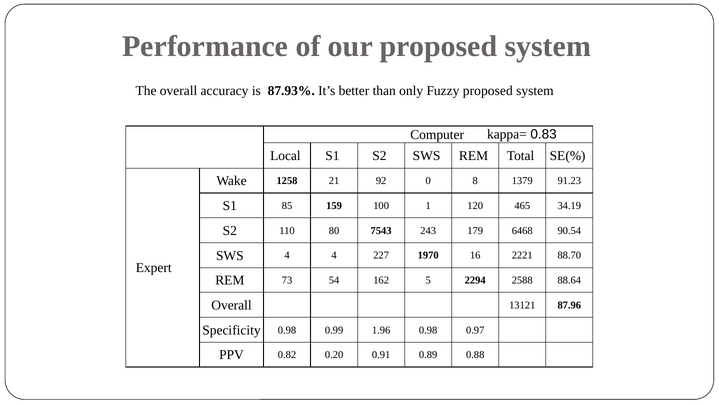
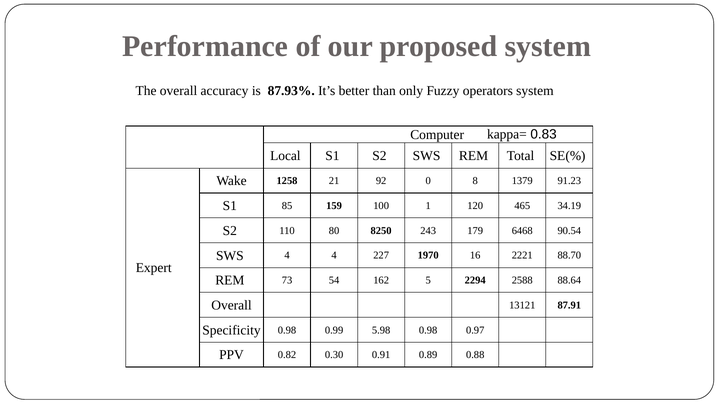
Fuzzy proposed: proposed -> operators
7543: 7543 -> 8250
87.96: 87.96 -> 87.91
1.96: 1.96 -> 5.98
0.20: 0.20 -> 0.30
